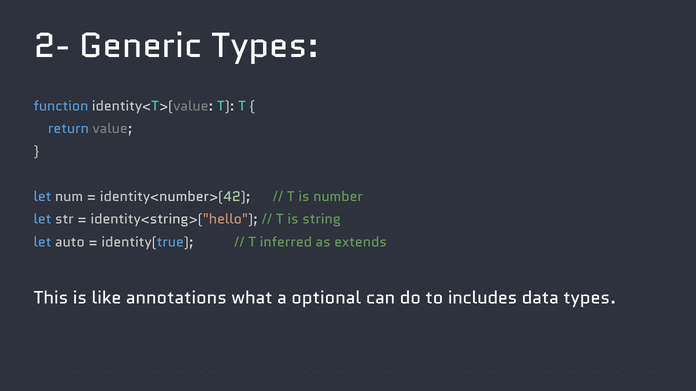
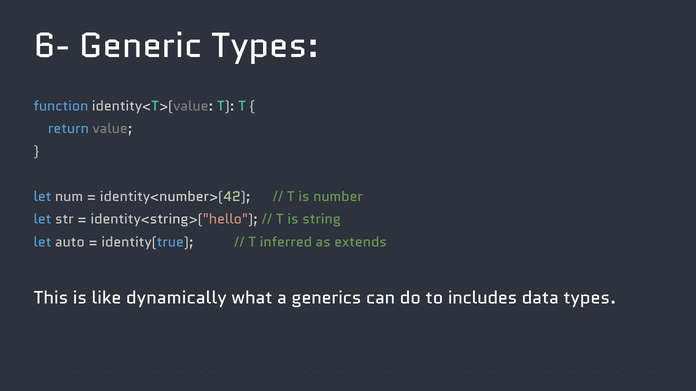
2-: 2- -> 6-
annotations: annotations -> dynamically
optional: optional -> generics
